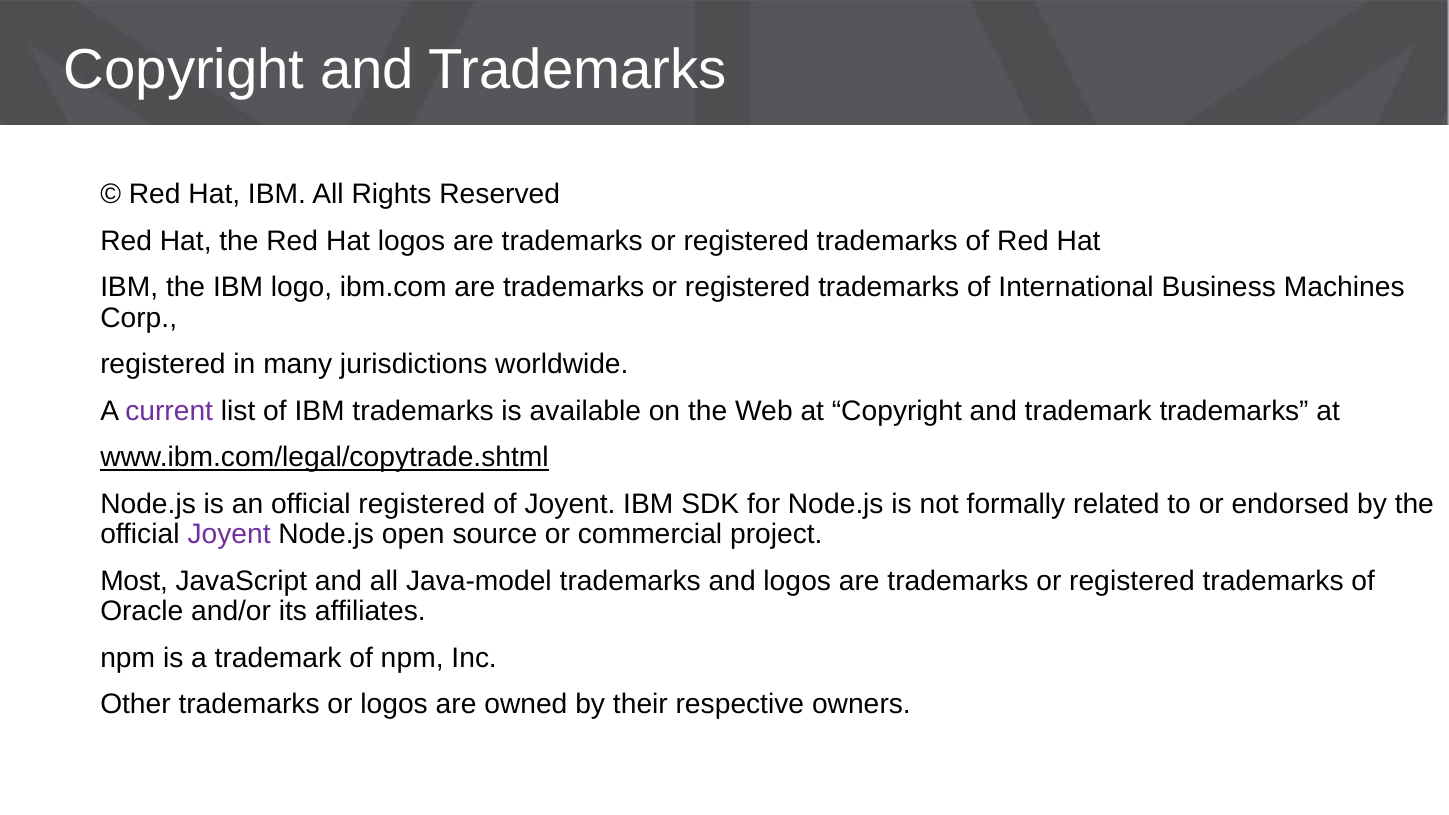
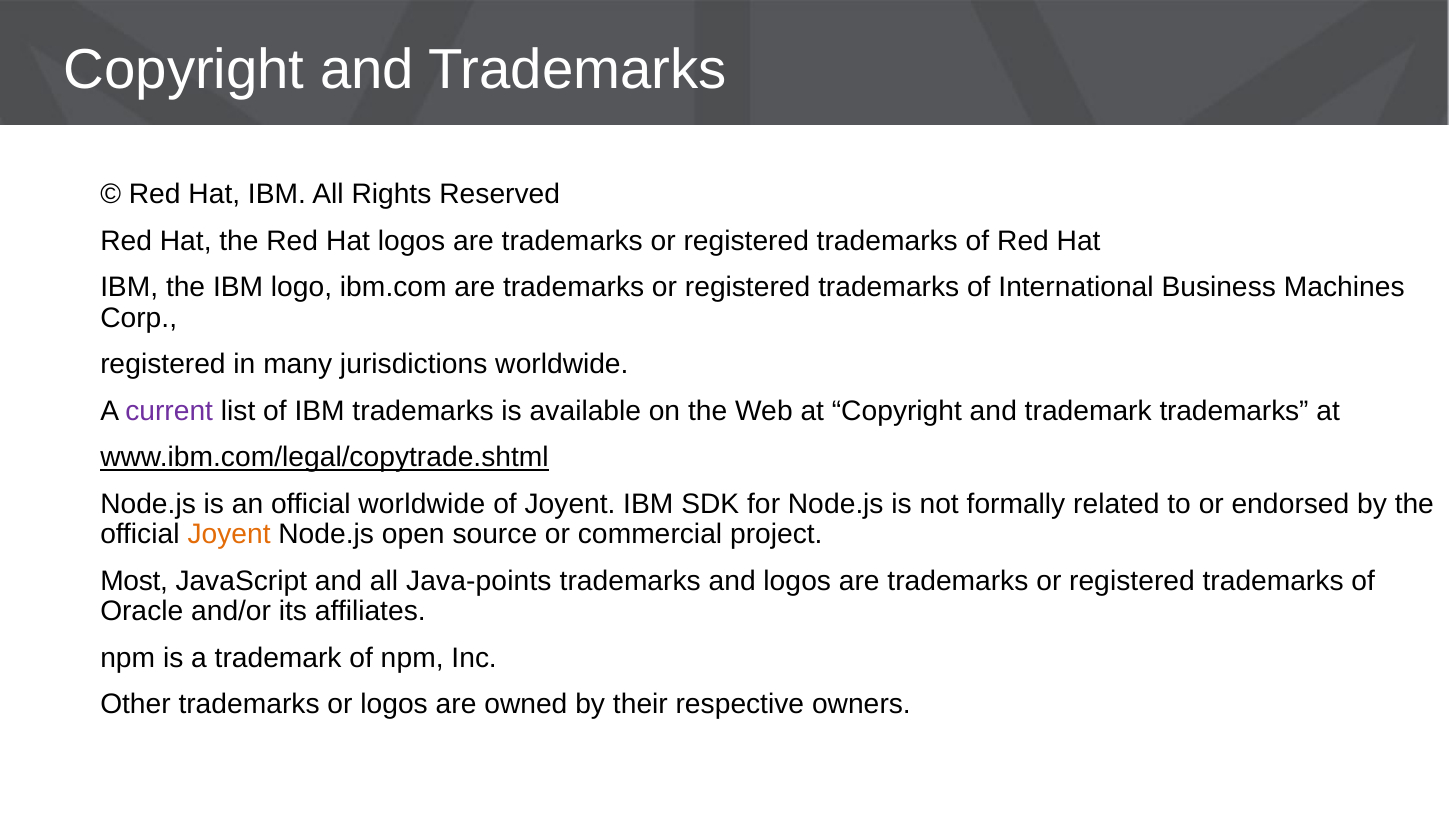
official registered: registered -> worldwide
Joyent at (229, 535) colour: purple -> orange
Java-model: Java-model -> Java-points
